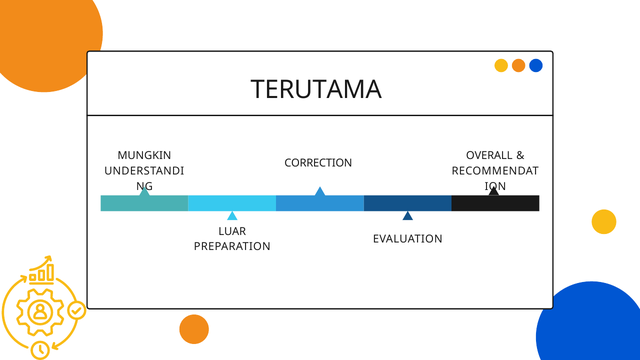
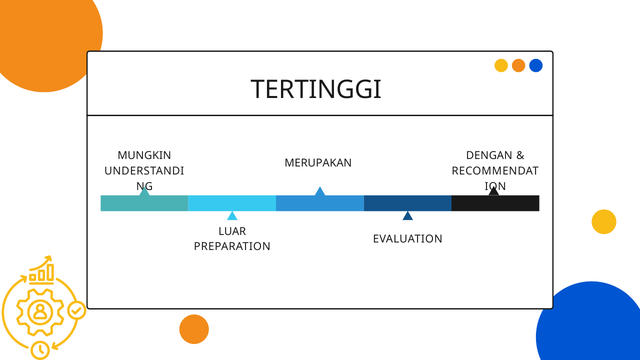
TERUTAMA: TERUTAMA -> TERTINGGI
OVERALL: OVERALL -> DENGAN
CORRECTION: CORRECTION -> MERUPAKAN
